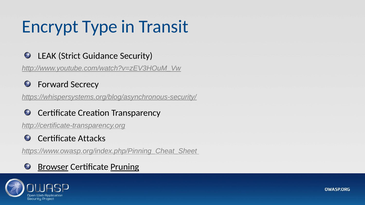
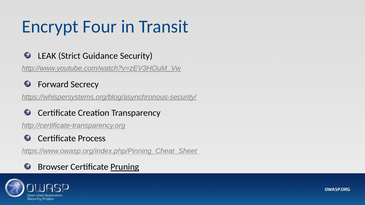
Type: Type -> Four
Attacks: Attacks -> Process
Browser underline: present -> none
